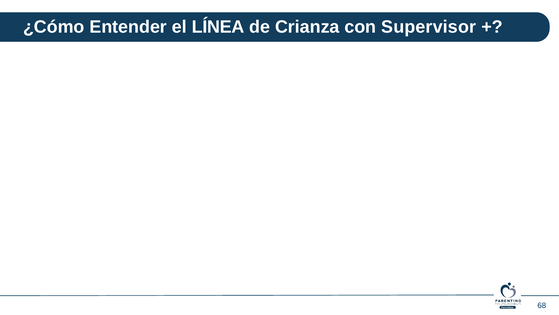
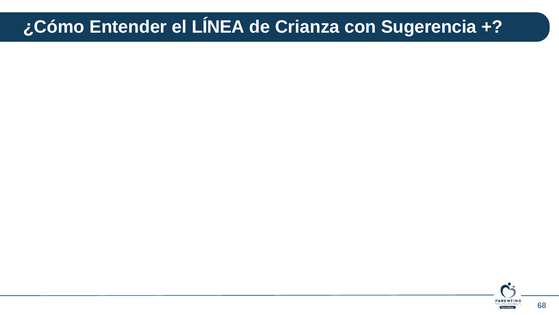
Supervisor: Supervisor -> Sugerencia
